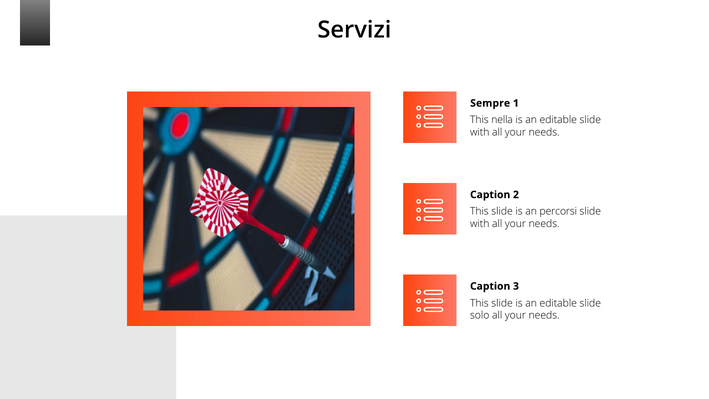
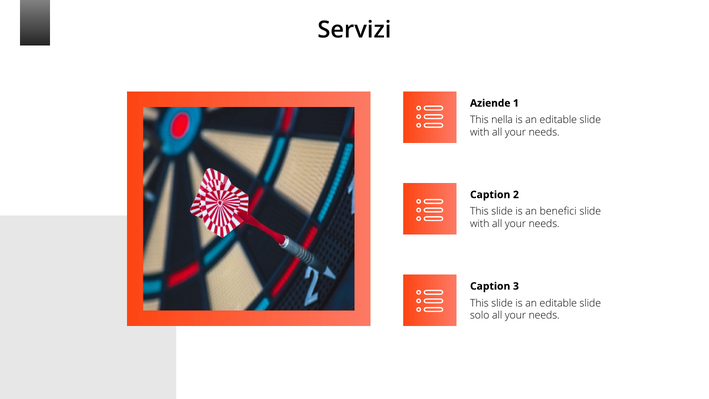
Sempre: Sempre -> Aziende
percorsi: percorsi -> benefici
